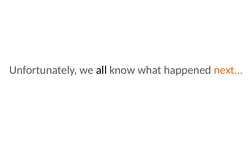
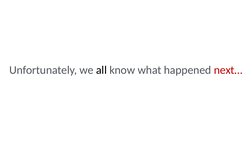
next… colour: orange -> red
